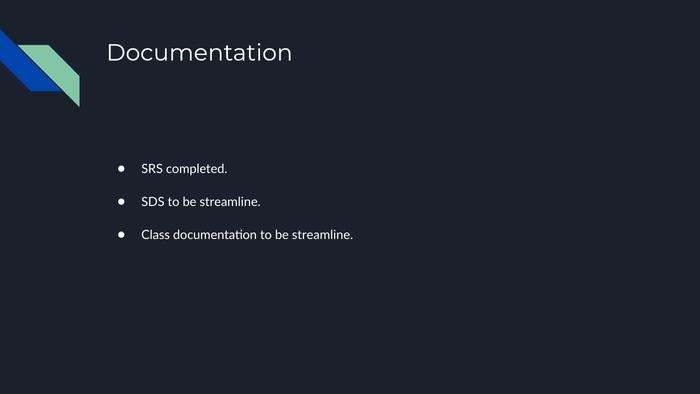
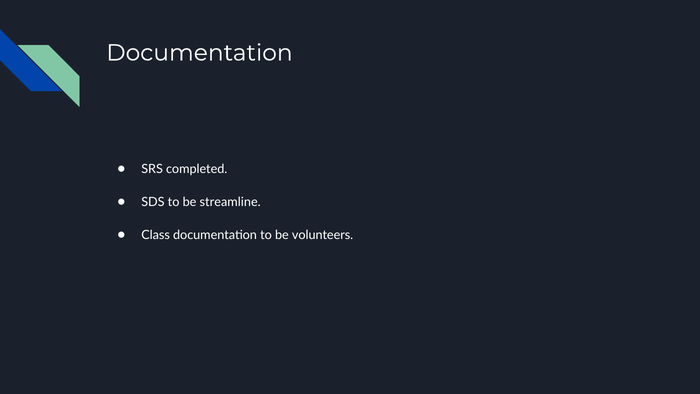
documentation to be streamline: streamline -> volunteers
